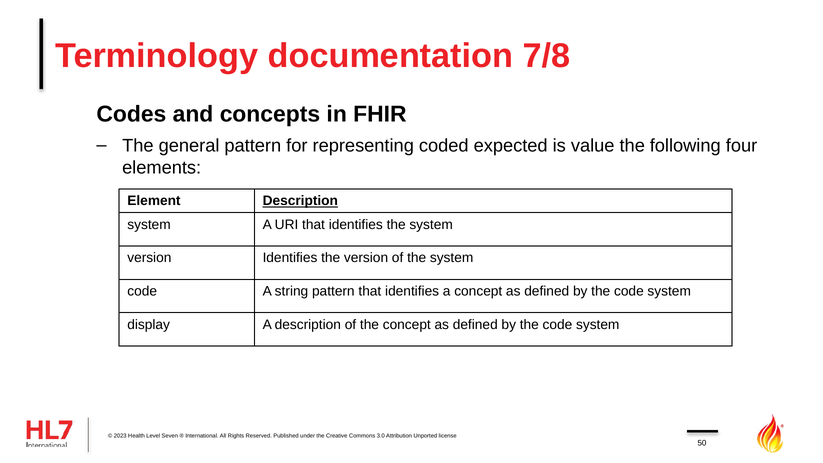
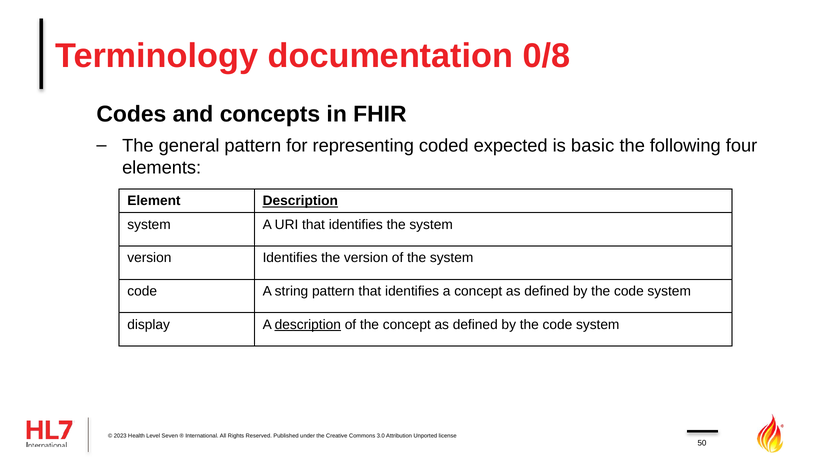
7/8: 7/8 -> 0/8
value: value -> basic
description at (308, 325) underline: none -> present
